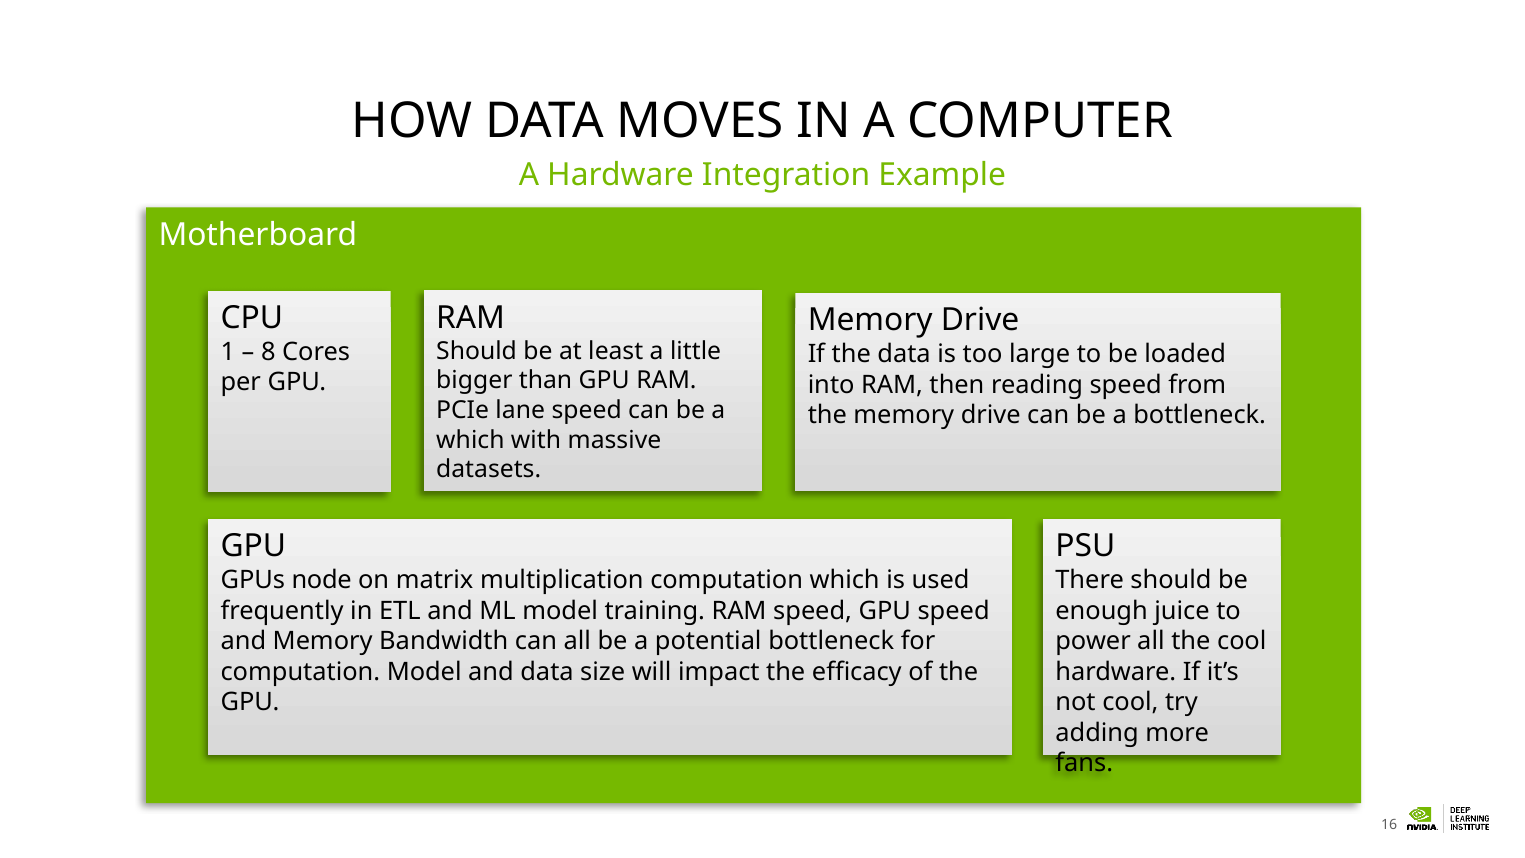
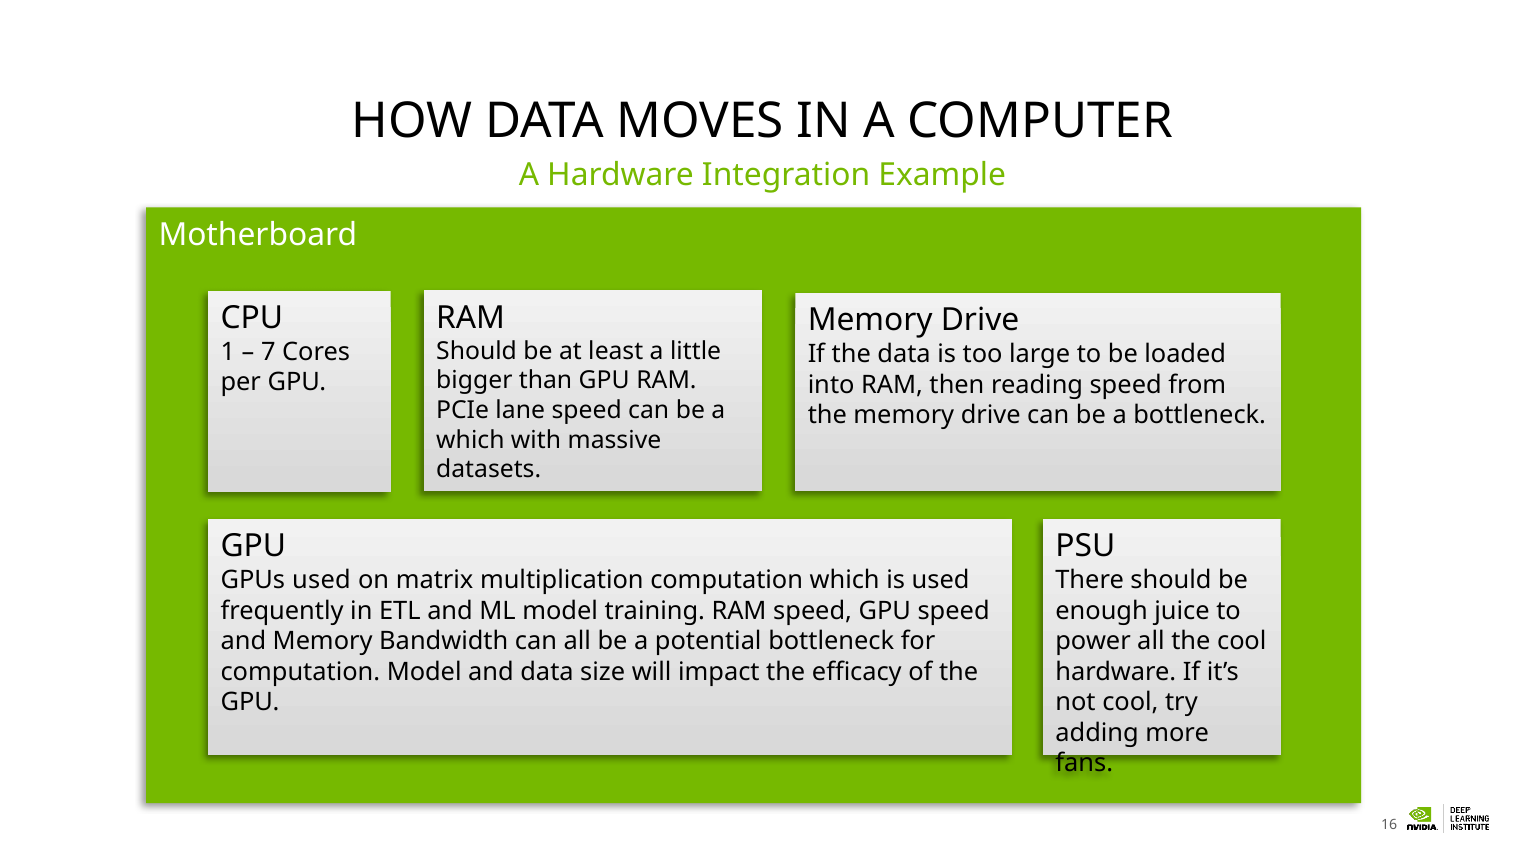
8: 8 -> 7
GPUs node: node -> used
